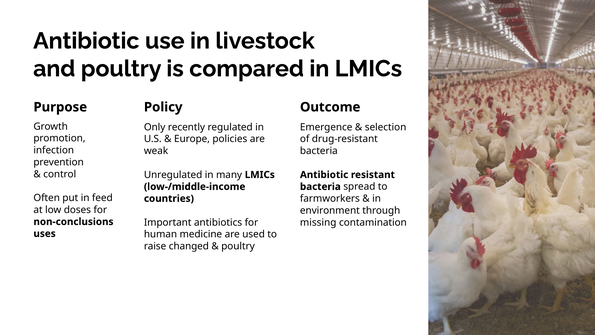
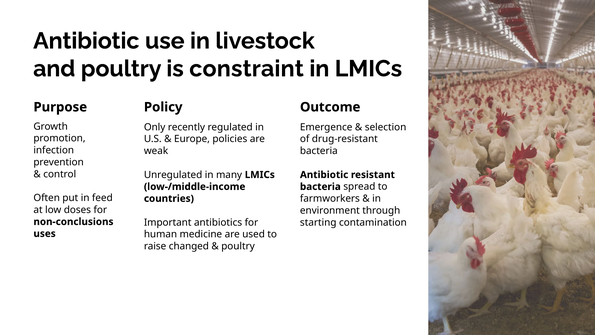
compared: compared -> constraint
missing: missing -> starting
